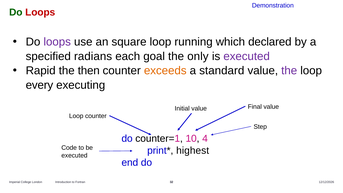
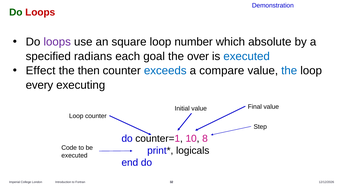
running: running -> number
declared: declared -> absolute
only: only -> over
executed at (247, 56) colour: purple -> blue
Rapid: Rapid -> Effect
exceeds colour: orange -> blue
standard: standard -> compare
the at (289, 71) colour: purple -> blue
4: 4 -> 8
highest: highest -> logicals
